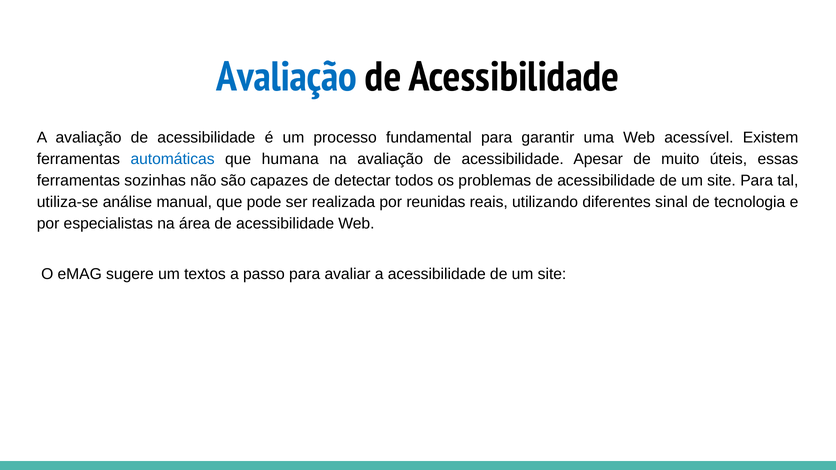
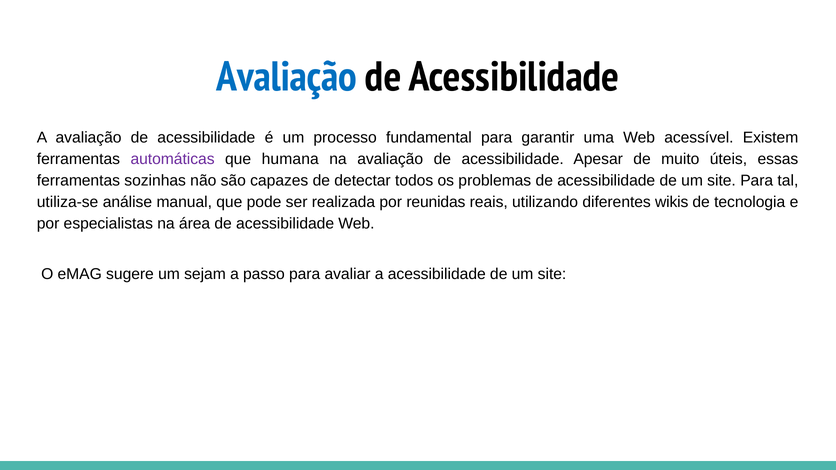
automáticas colour: blue -> purple
sinal: sinal -> wikis
textos: textos -> sejam
